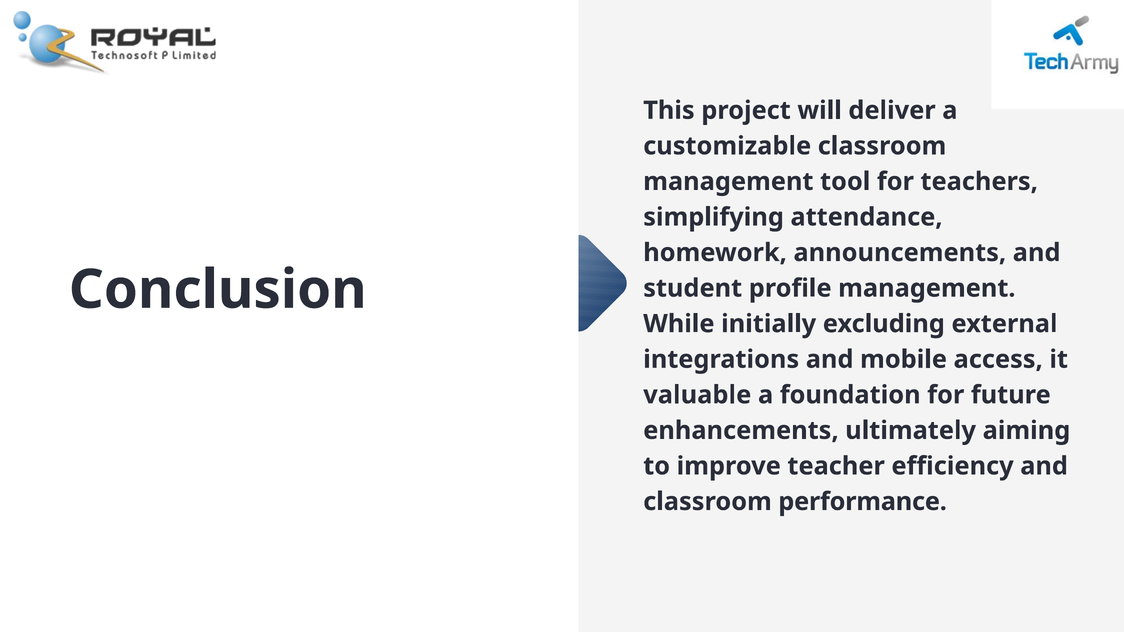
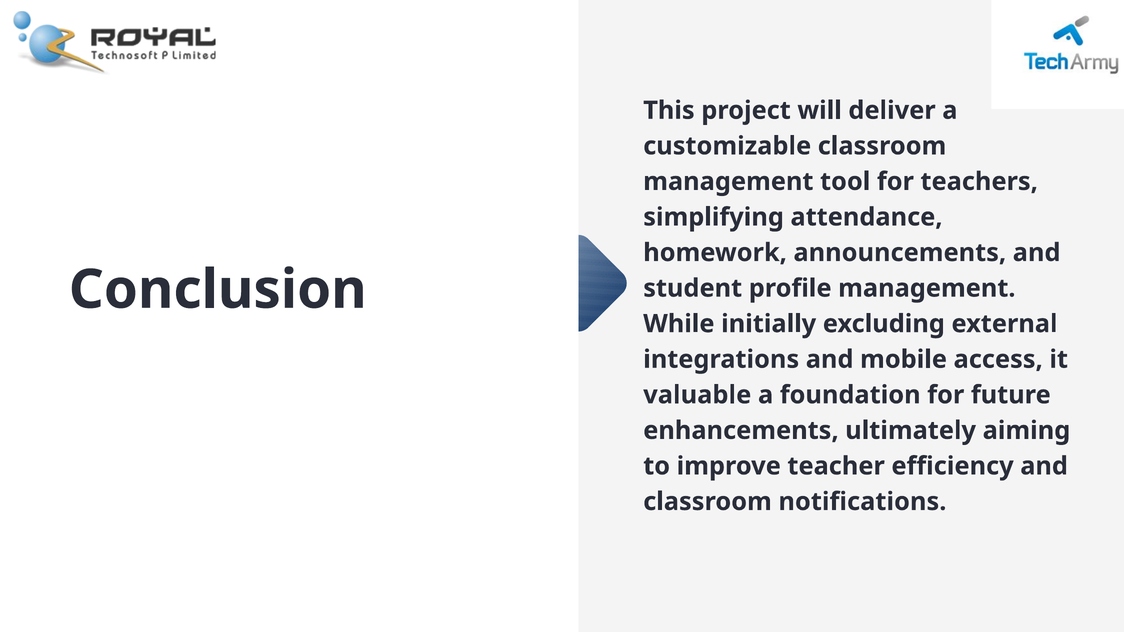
performance: performance -> notifications
